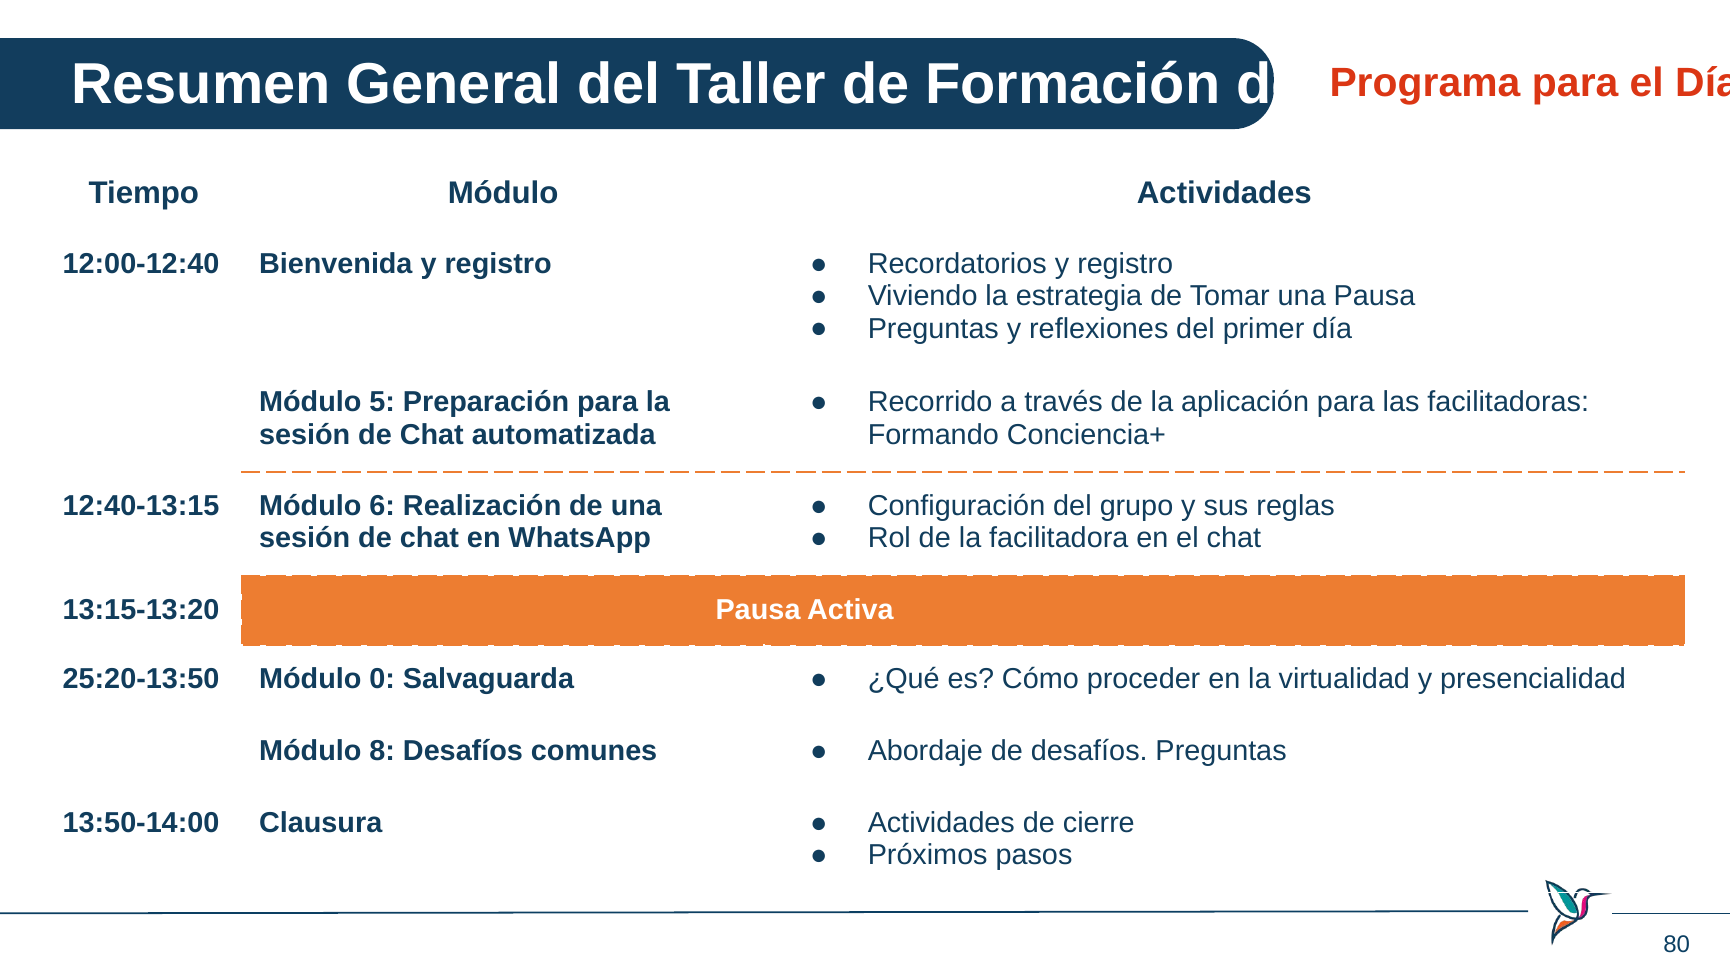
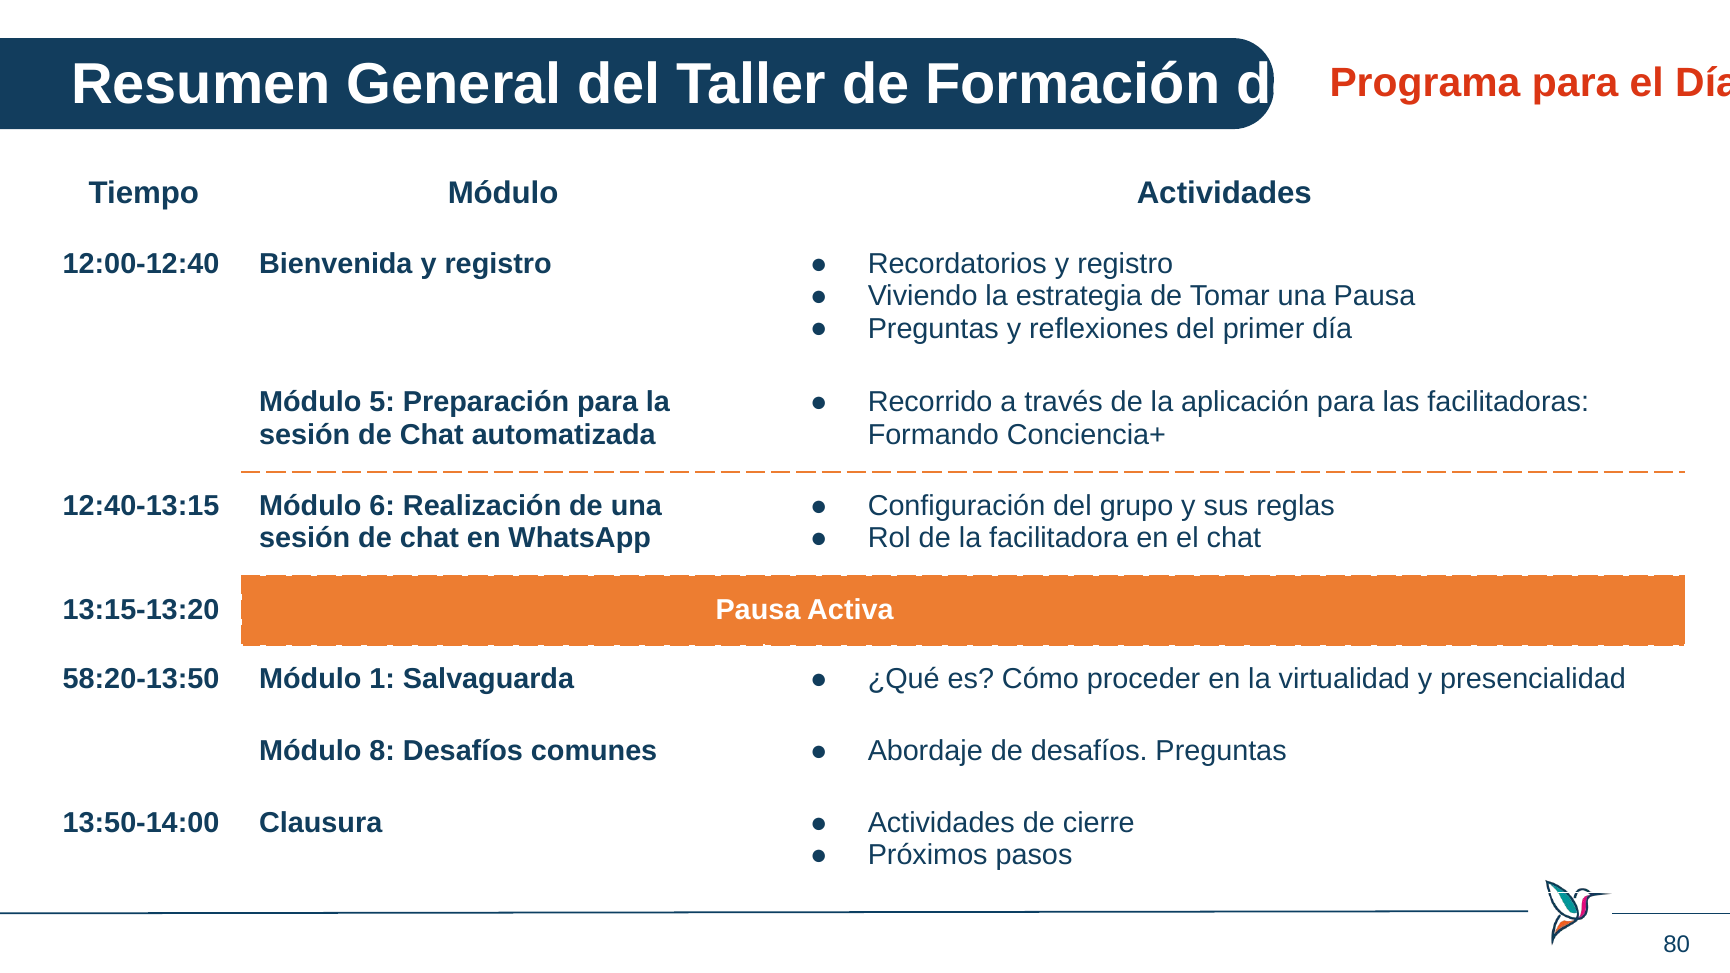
25:20-13:50: 25:20-13:50 -> 58:20-13:50
0: 0 -> 1
